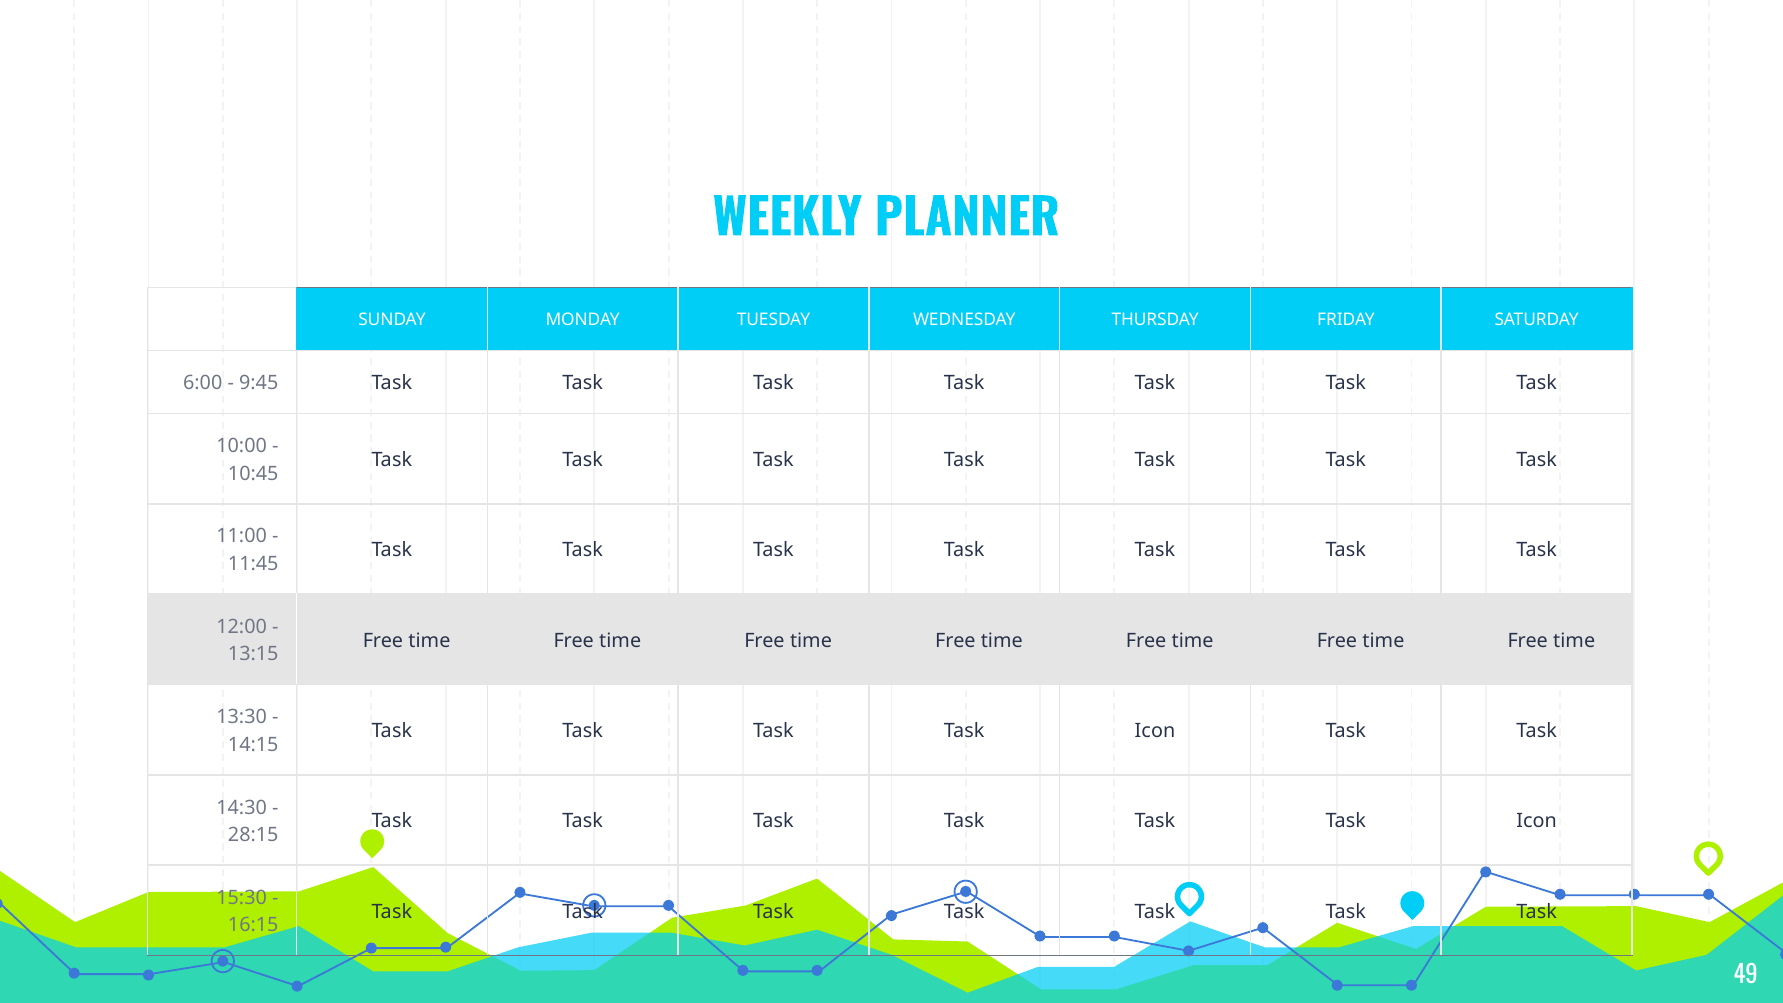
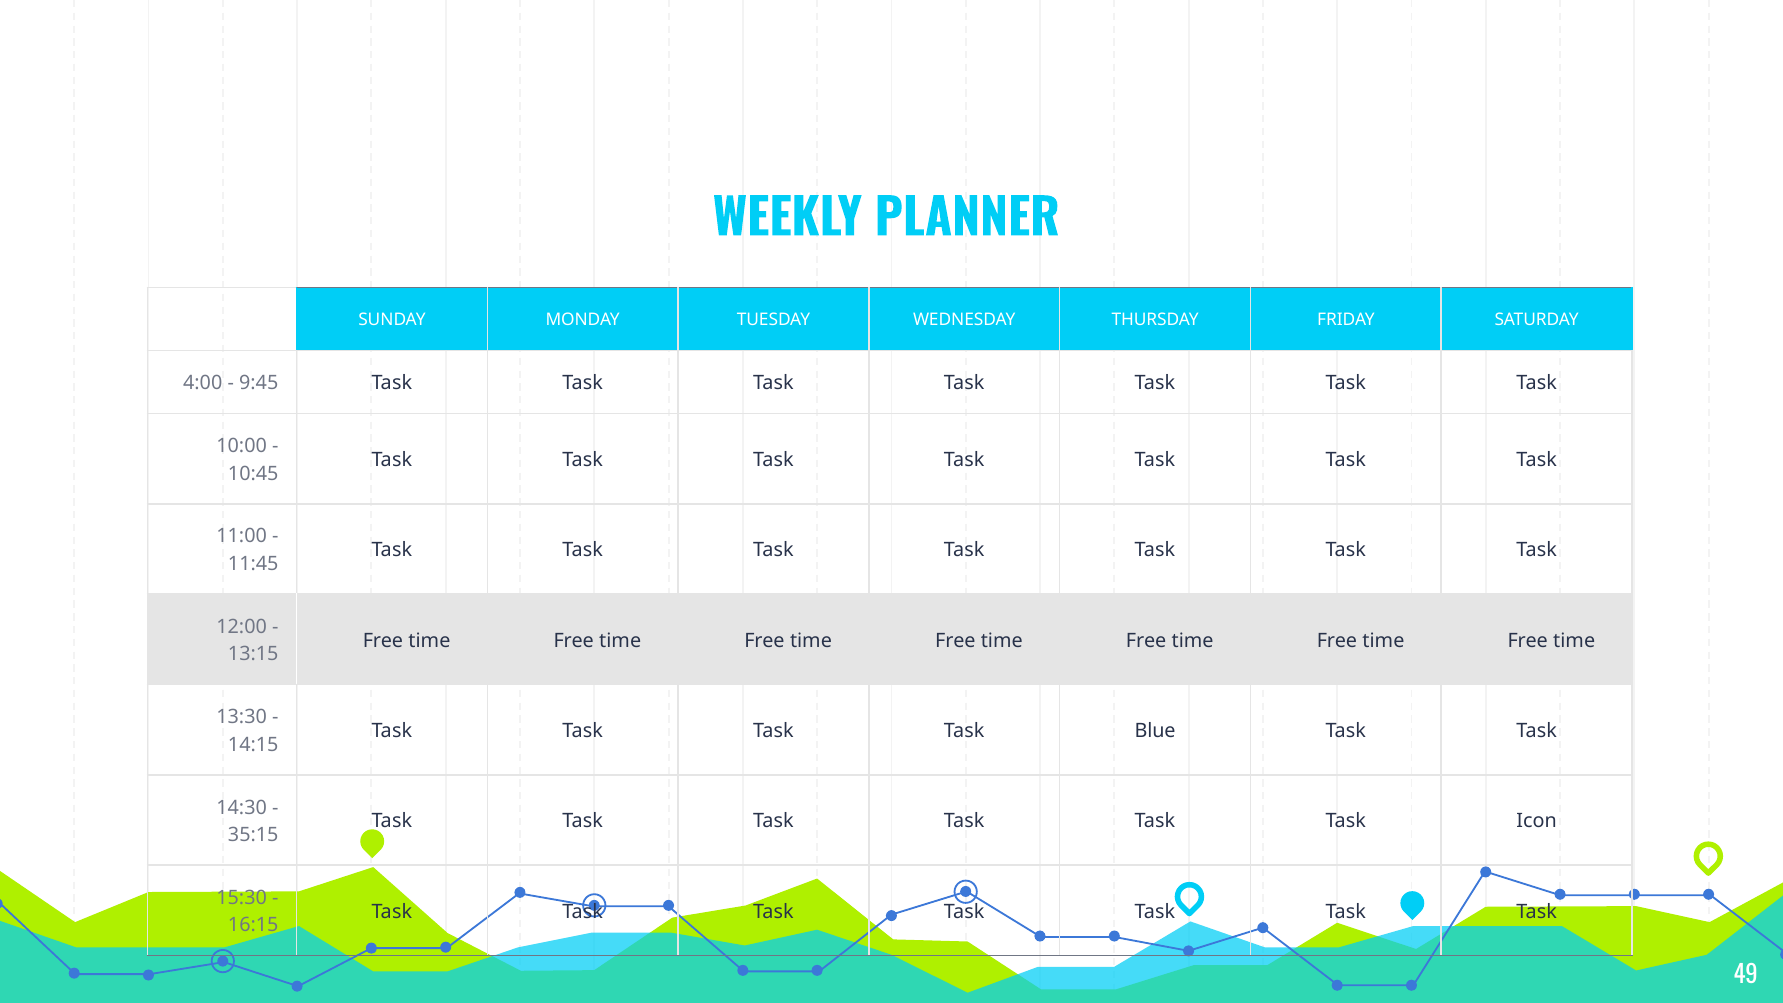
6:00: 6:00 -> 4:00
Icon at (1155, 731): Icon -> Blue
28:15: 28:15 -> 35:15
